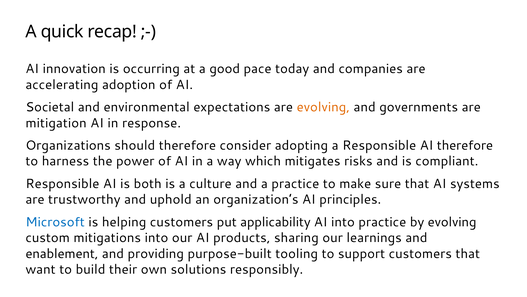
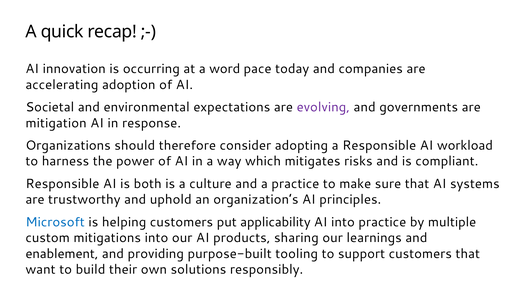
good: good -> word
evolving at (323, 107) colour: orange -> purple
AI therefore: therefore -> workload
by evolving: evolving -> multiple
